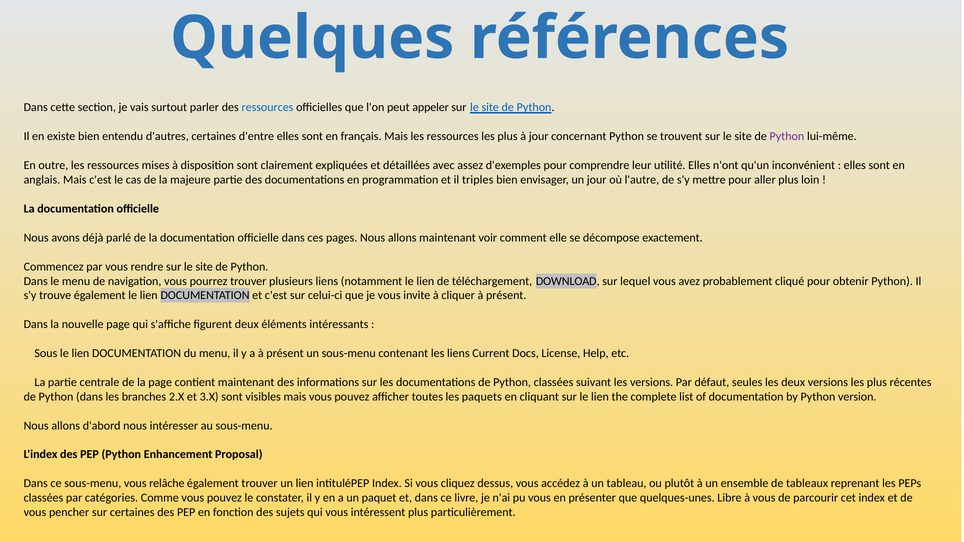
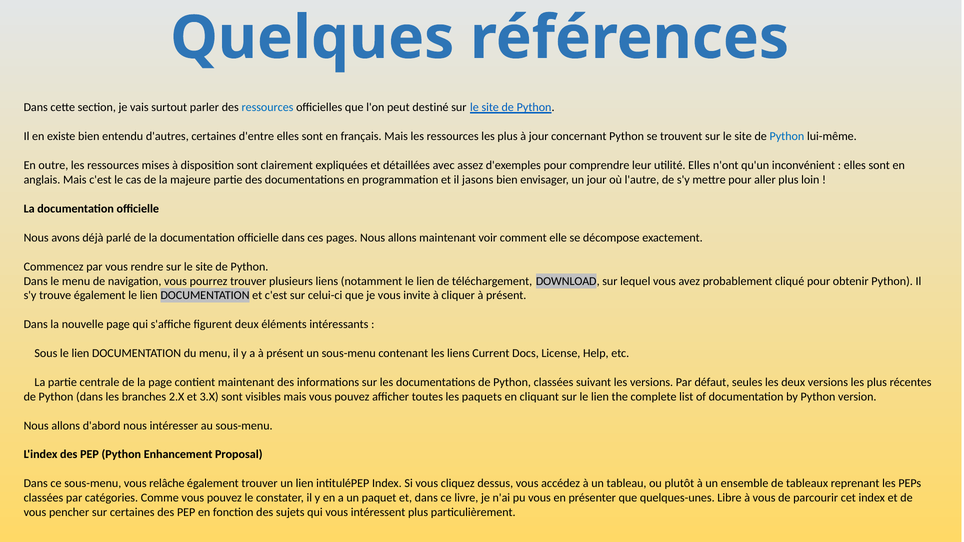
appeler: appeler -> destiné
Python at (787, 137) colour: purple -> blue
triples: triples -> jasons
